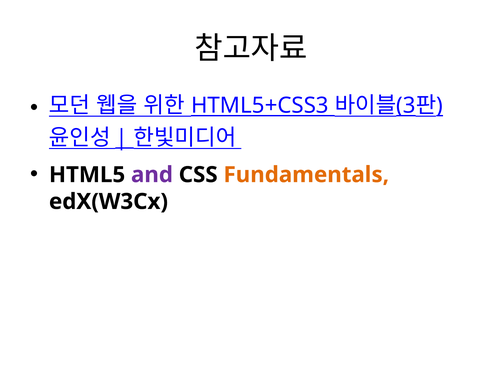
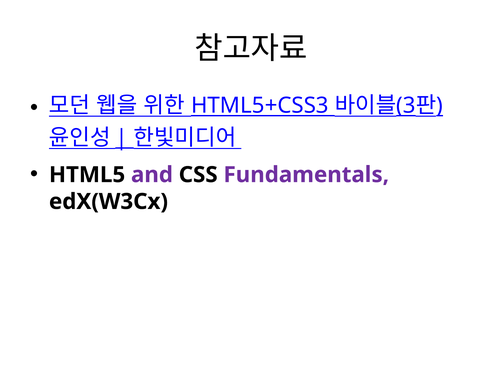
Fundamentals colour: orange -> purple
